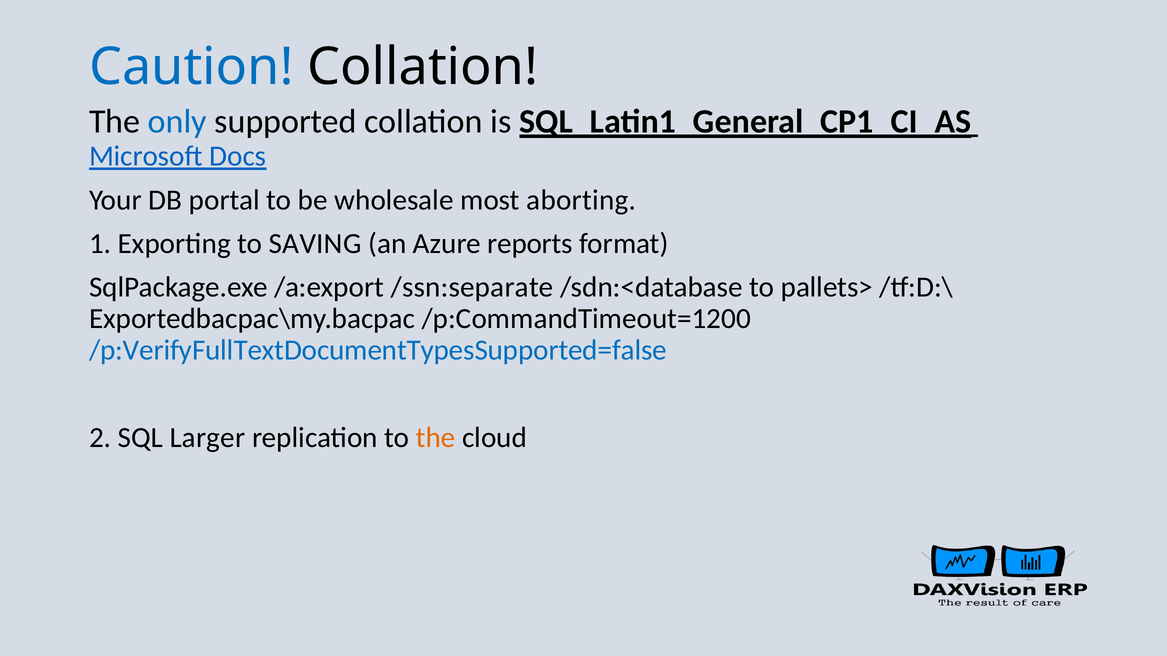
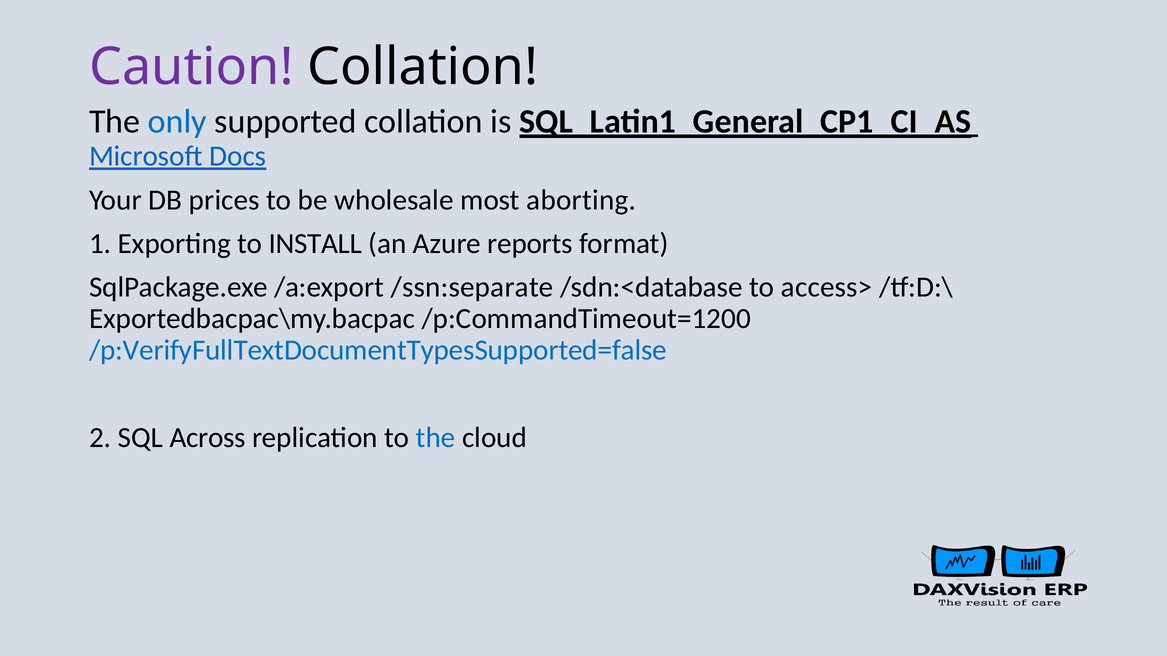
Caution colour: blue -> purple
portal: portal -> prices
SAVING: SAVING -> INSTALL
pallets>: pallets> -> access>
Larger: Larger -> Across
the at (436, 438) colour: orange -> blue
